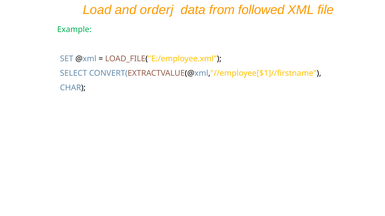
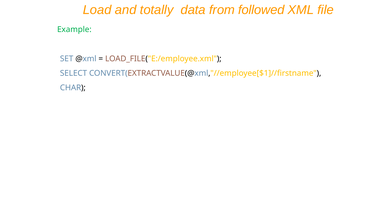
orderj: orderj -> totally
